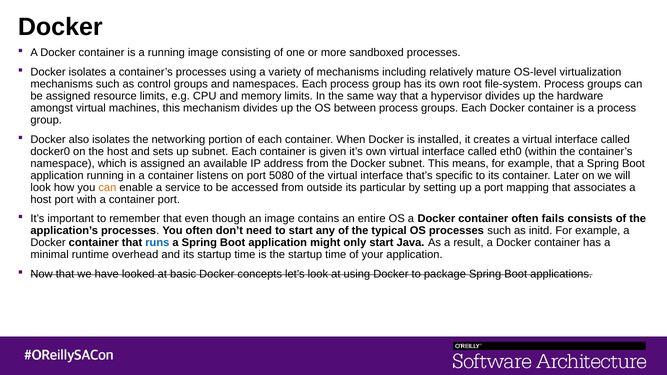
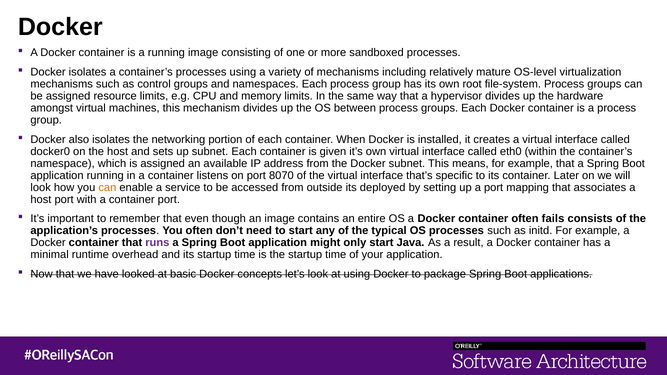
5080: 5080 -> 8070
particular: particular -> deployed
runs colour: blue -> purple
